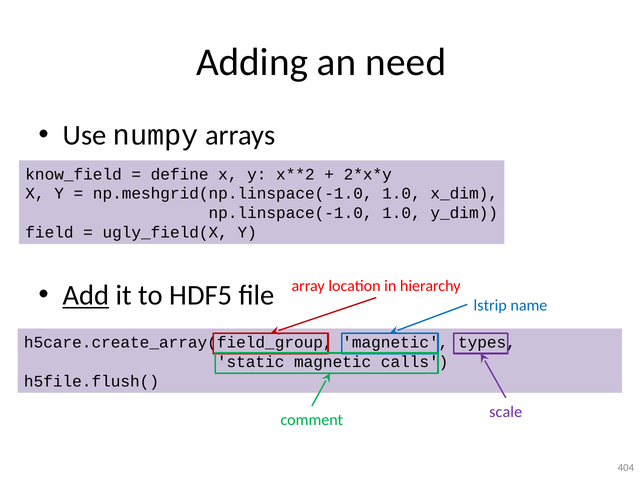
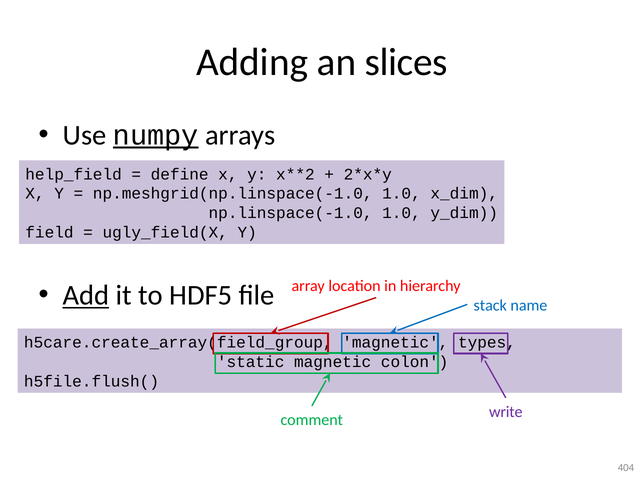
need: need -> slices
numpy underline: none -> present
know_field: know_field -> help_field
lstrip: lstrip -> stack
calls: calls -> colon
scale: scale -> write
